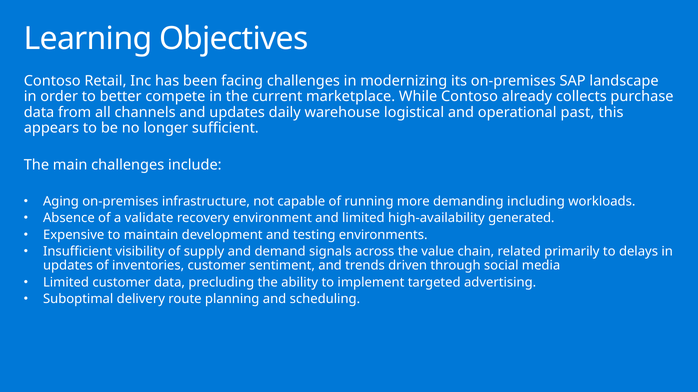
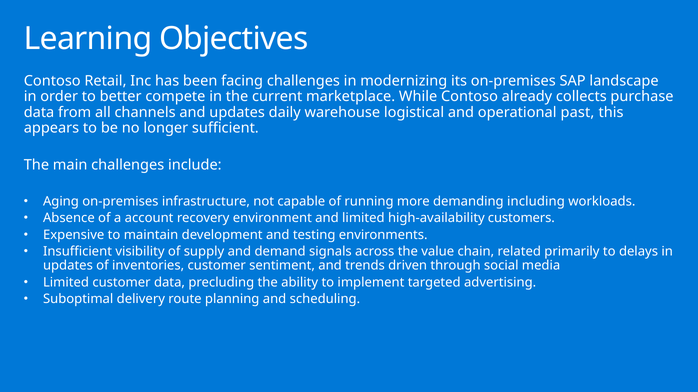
validate: validate -> account
generated: generated -> customers
